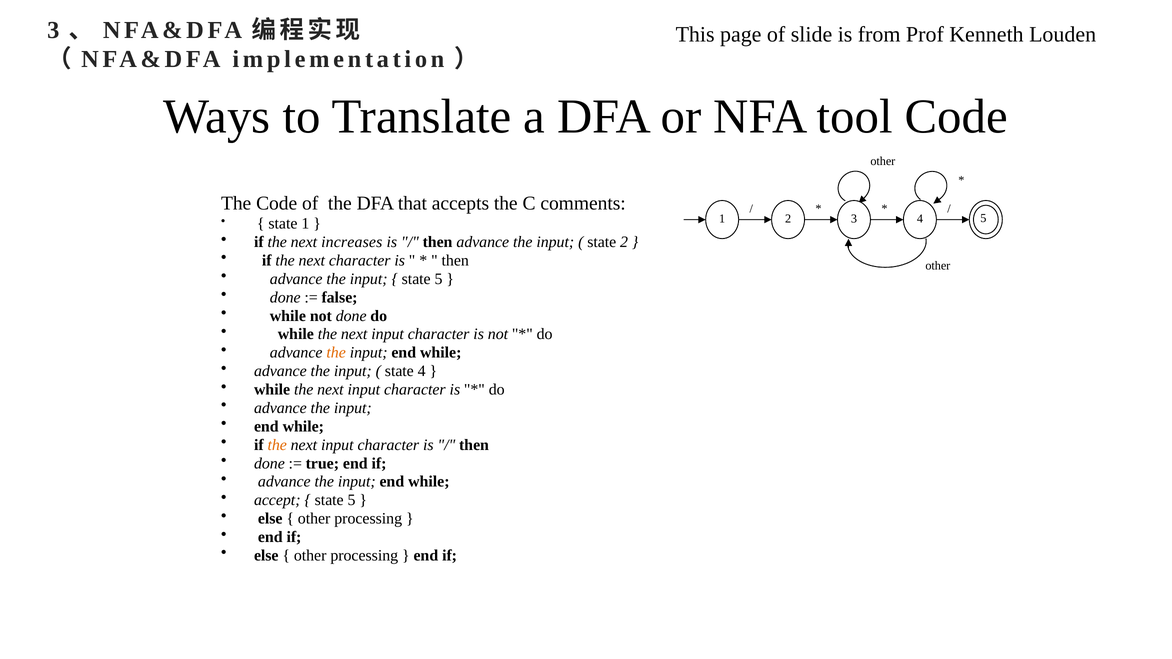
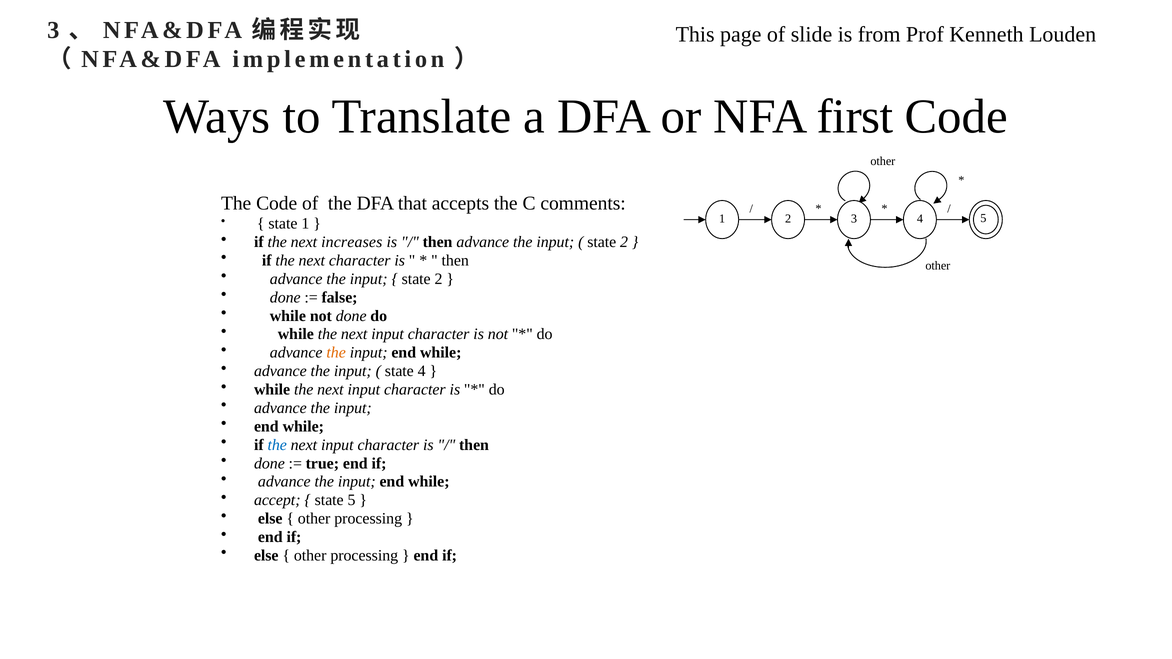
tool: tool -> first
5 at (439, 279): 5 -> 2
the at (277, 445) colour: orange -> blue
